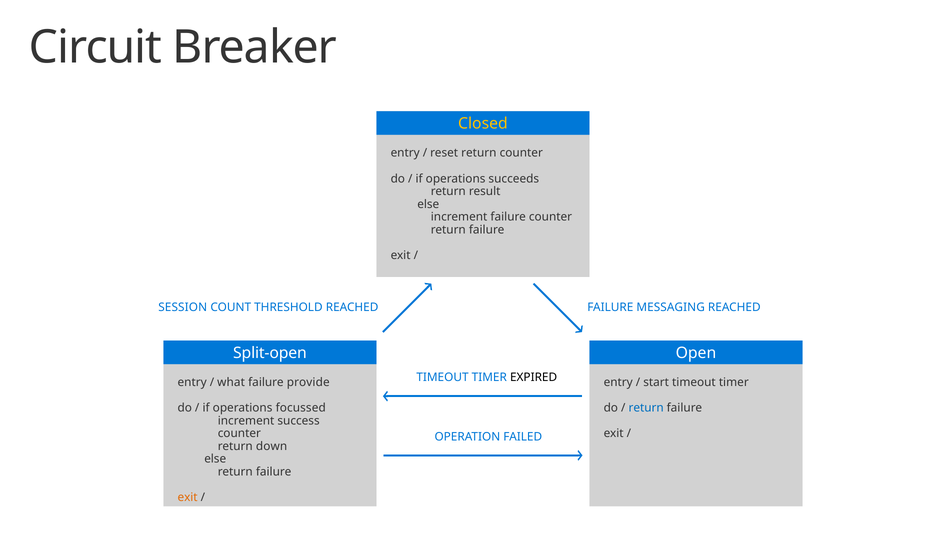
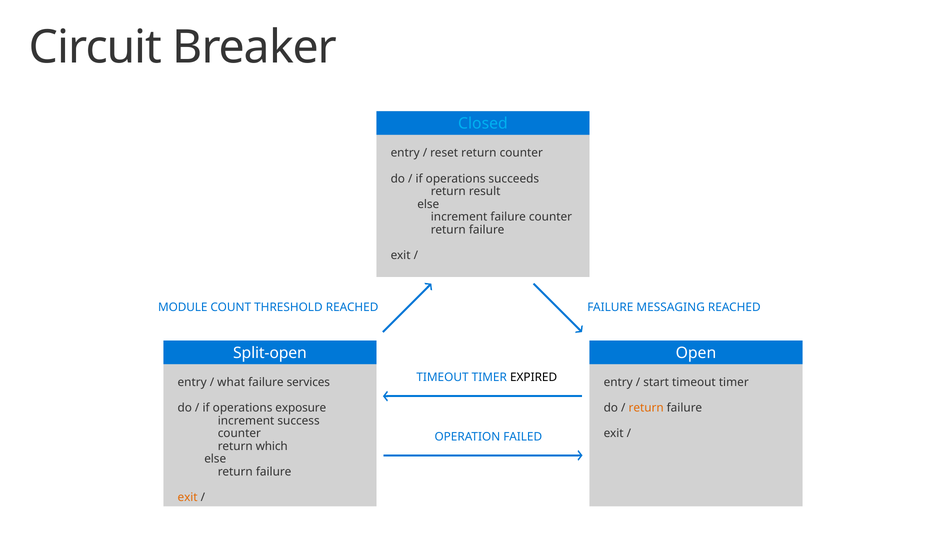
Closed colour: yellow -> light blue
SESSION: SESSION -> MODULE
provide: provide -> services
focussed: focussed -> exposure
return at (646, 408) colour: blue -> orange
down: down -> which
